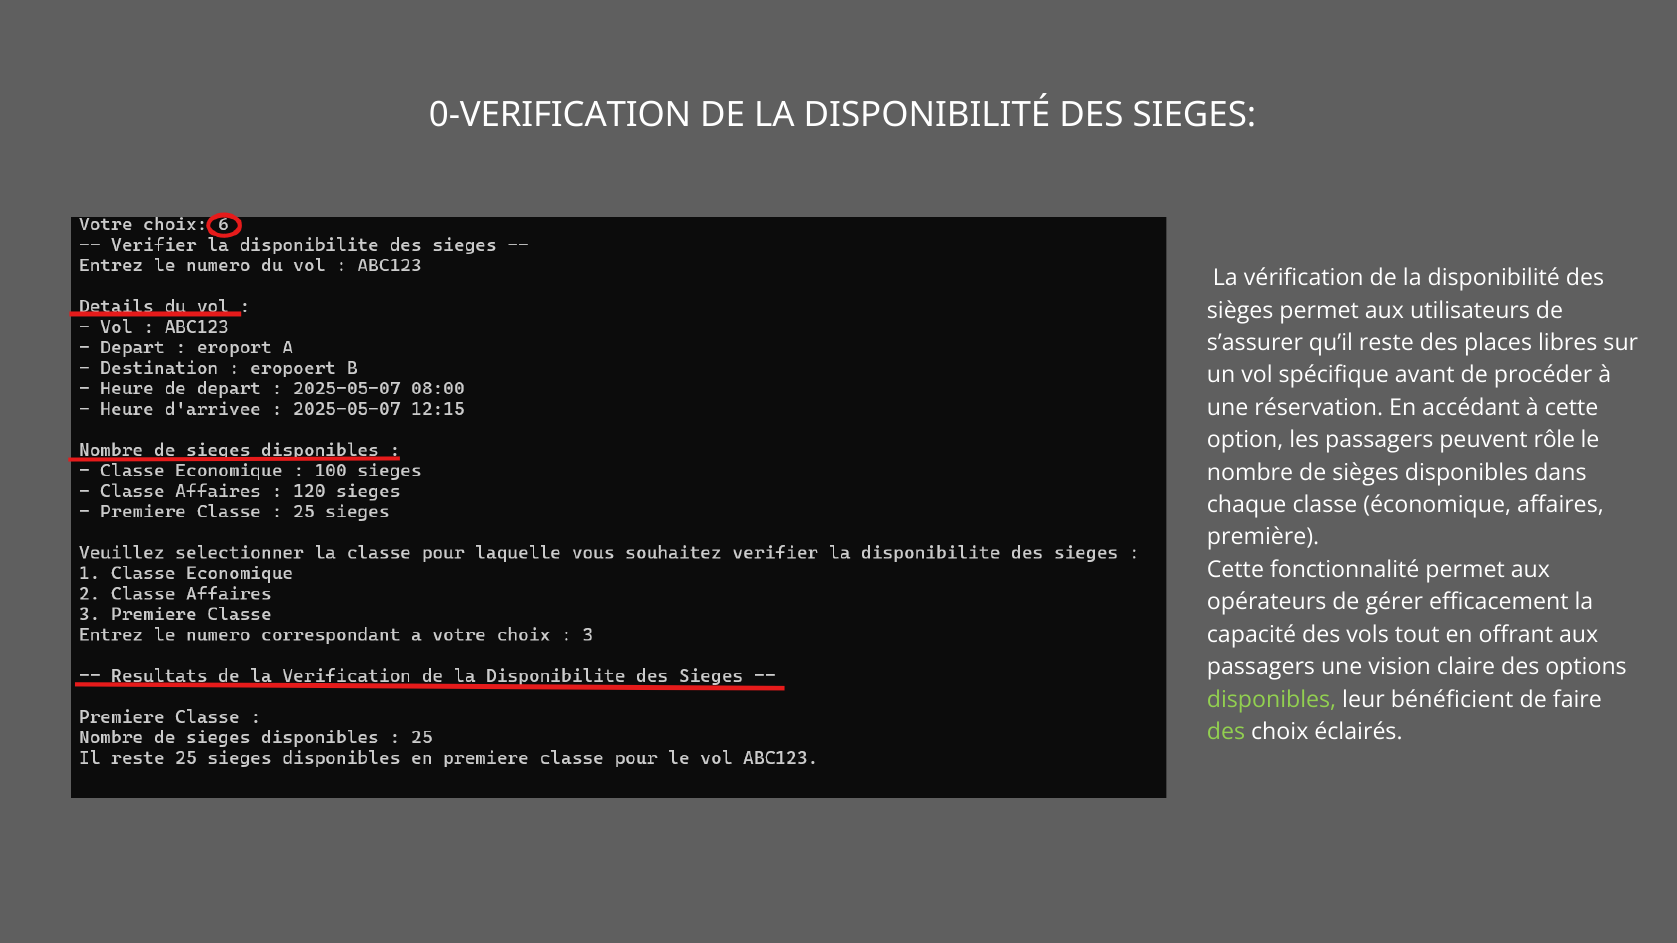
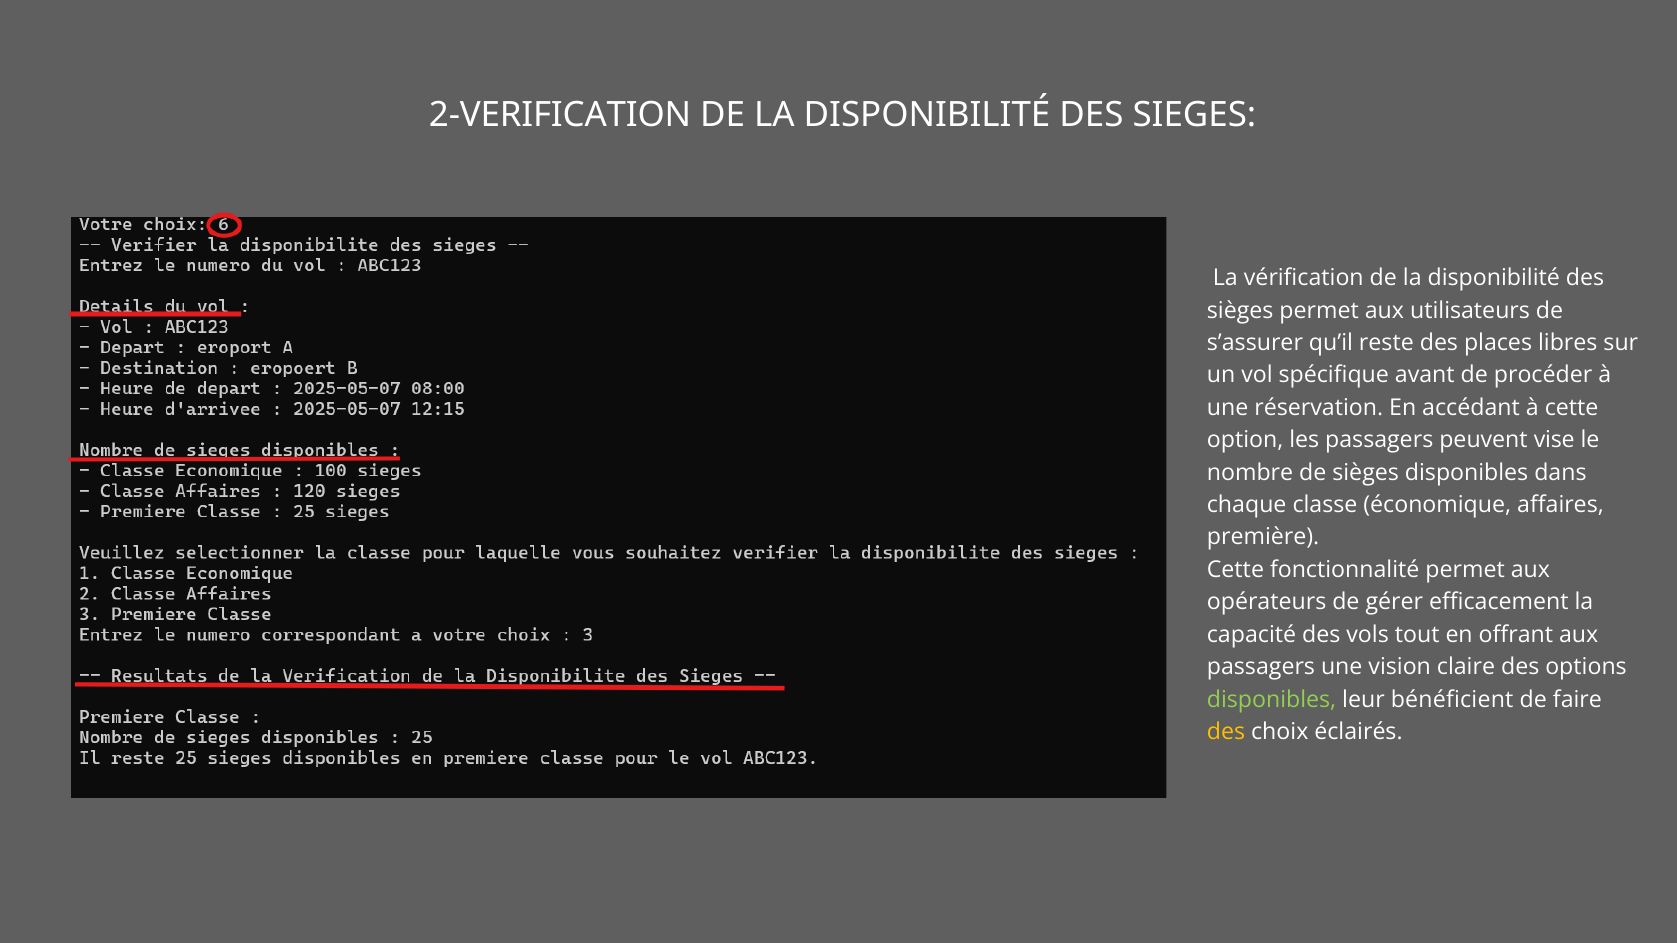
0-VERIFICATION: 0-VERIFICATION -> 2-VERIFICATION
rôle: rôle -> vise
des at (1226, 732) colour: light green -> yellow
